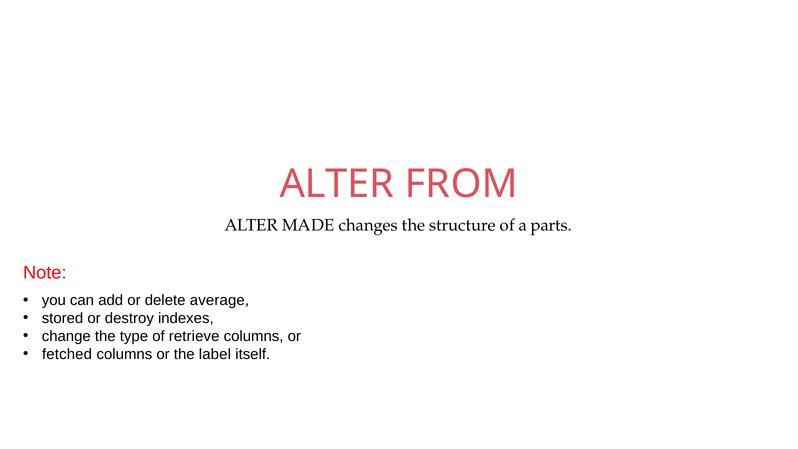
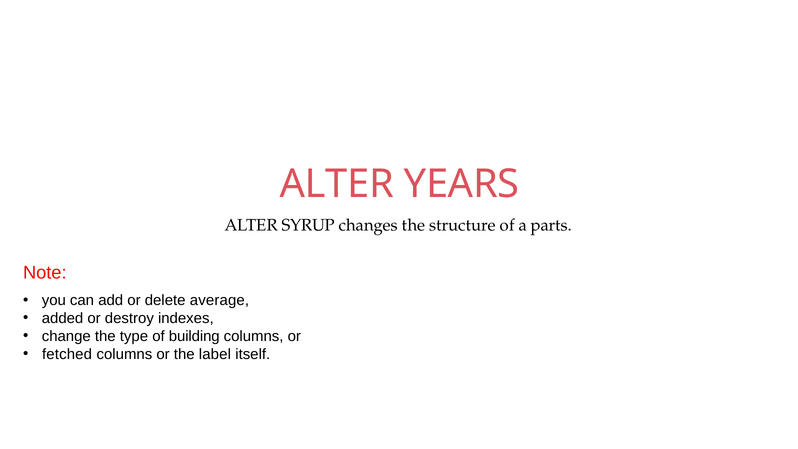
FROM: FROM -> YEARS
MADE: MADE -> SYRUP
stored: stored -> added
retrieve: retrieve -> building
